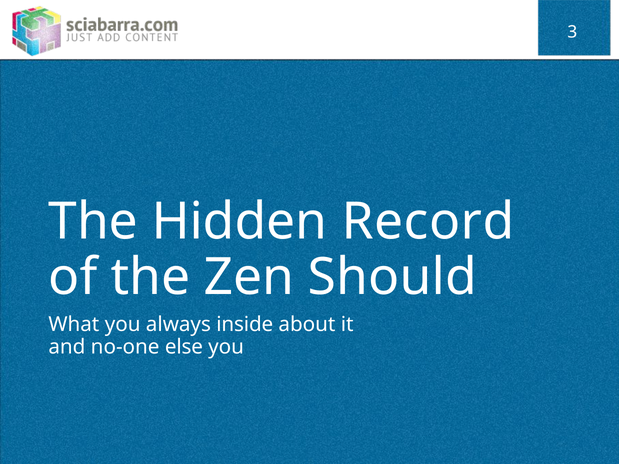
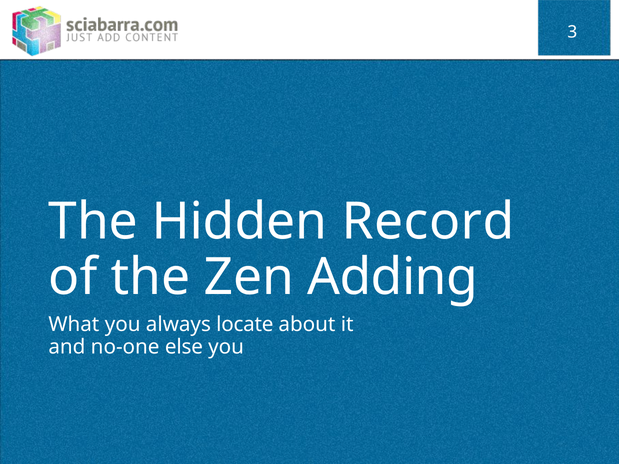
Should: Should -> Adding
inside: inside -> locate
